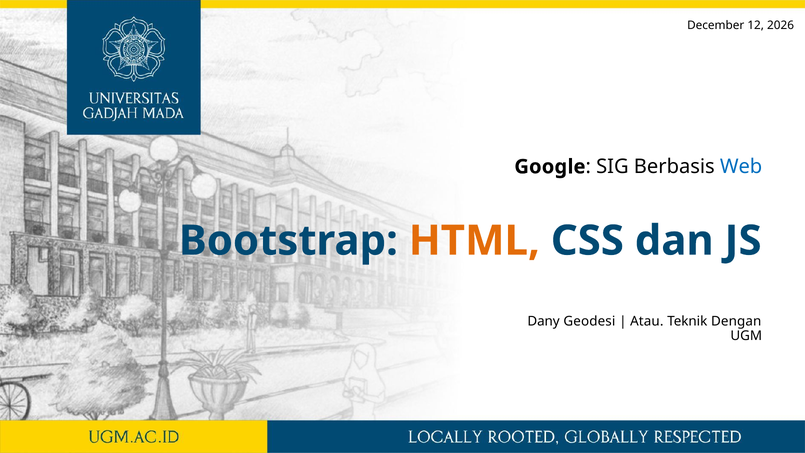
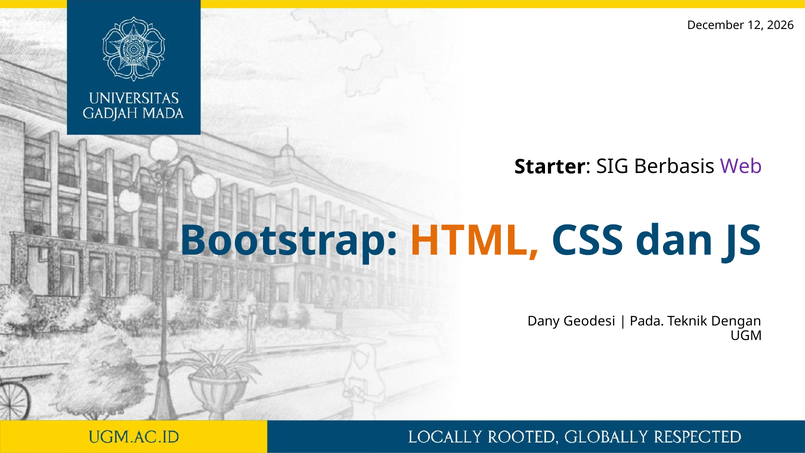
Google: Google -> Starter
Web colour: blue -> purple
Atau: Atau -> Pada
